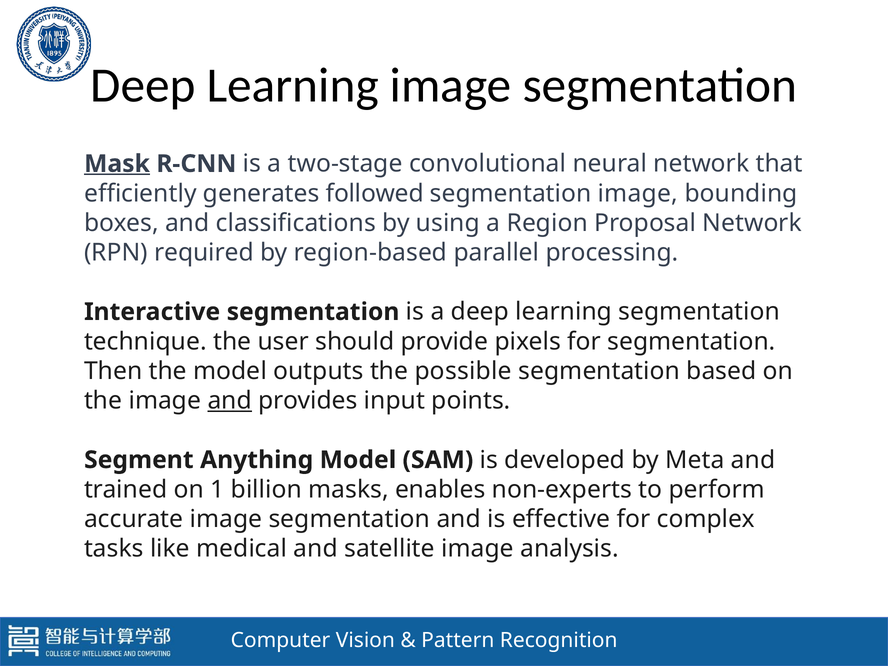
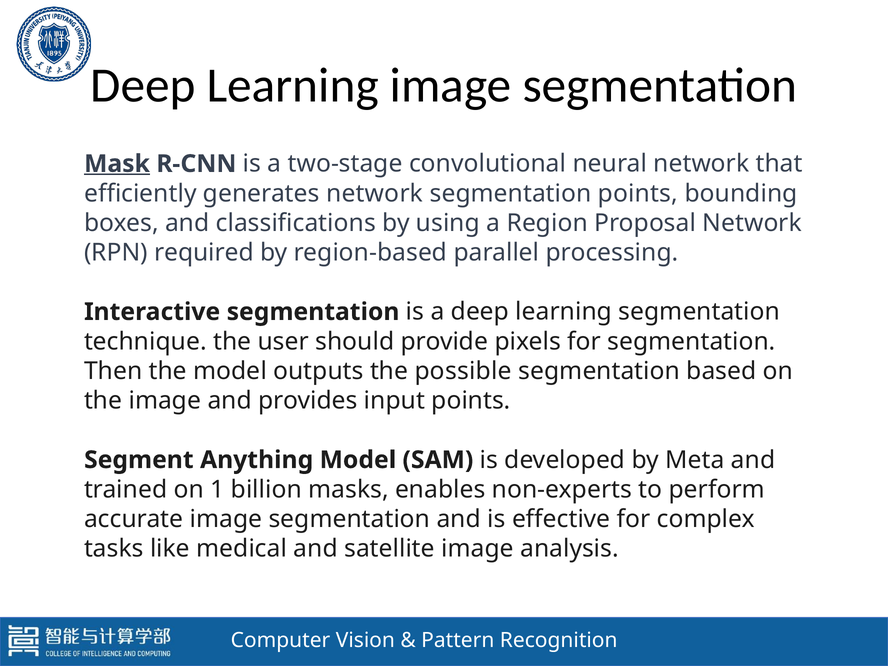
generates followed: followed -> network
segmentation image: image -> points
and at (230, 401) underline: present -> none
